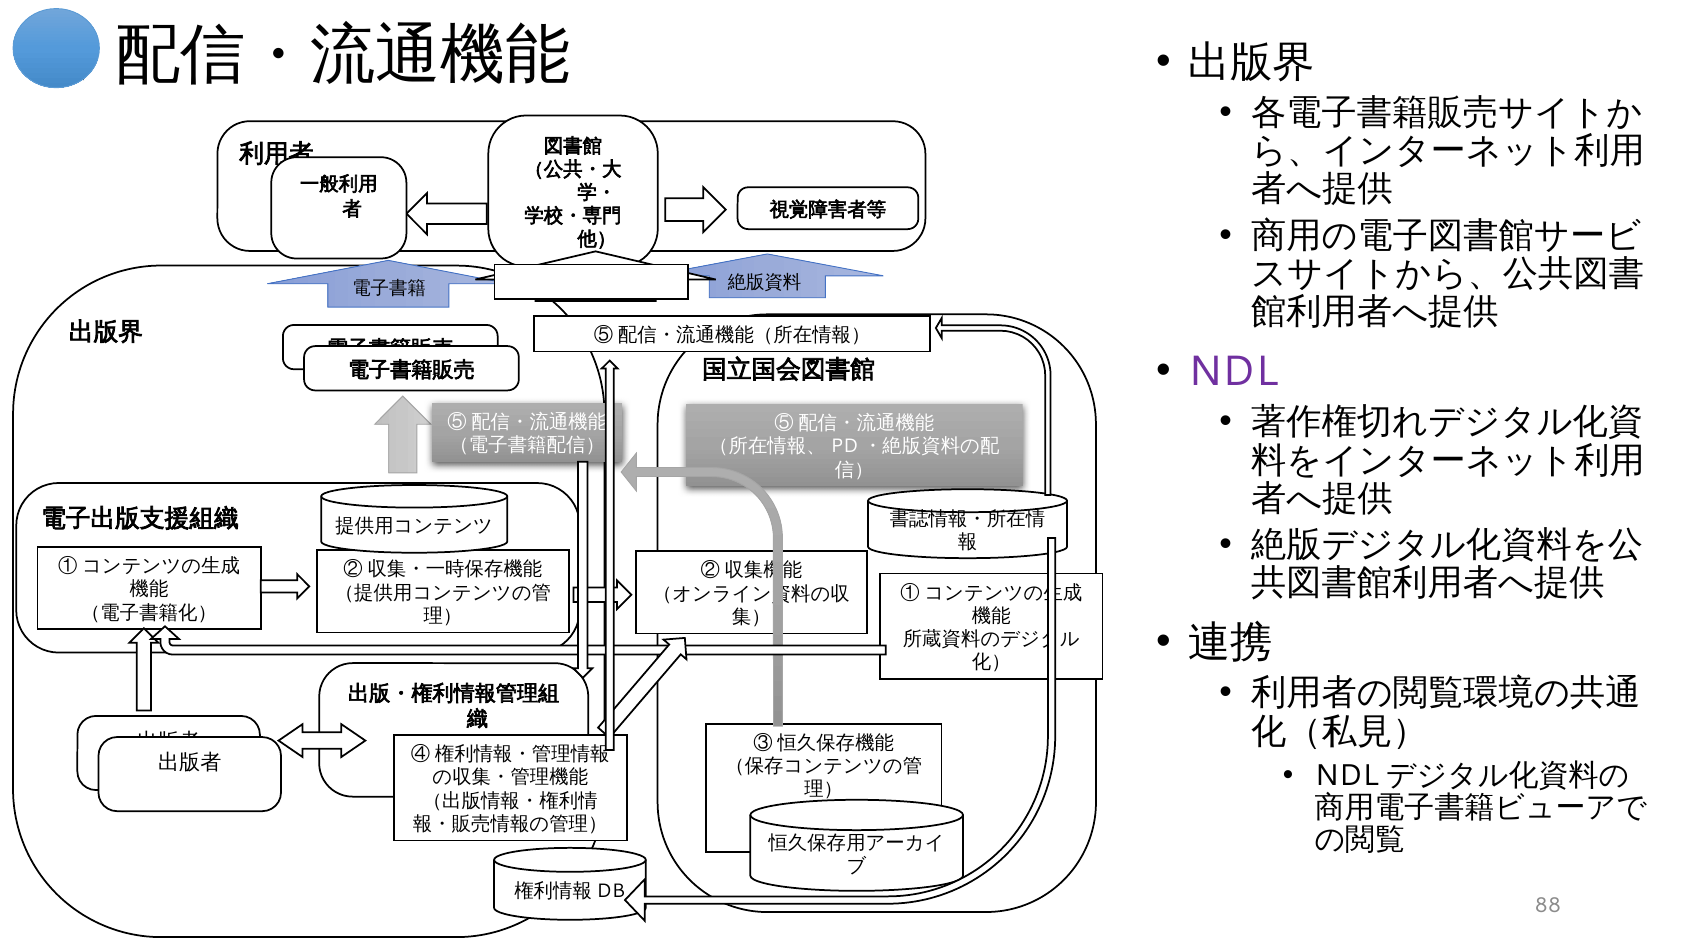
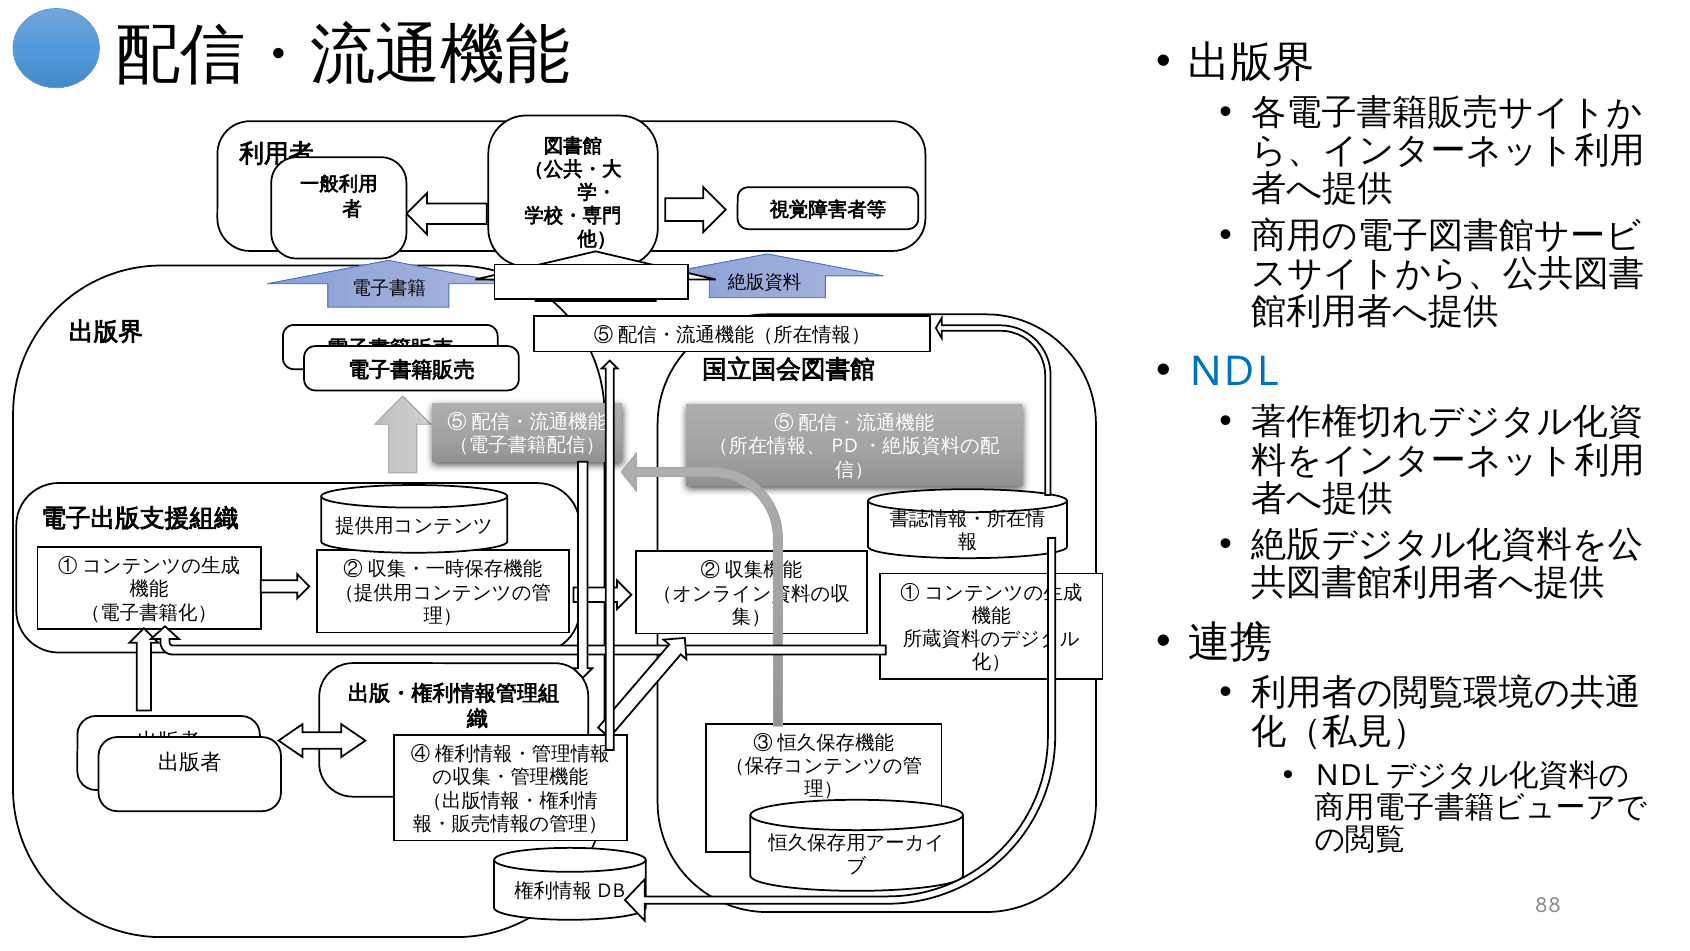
NDL colour: purple -> blue
